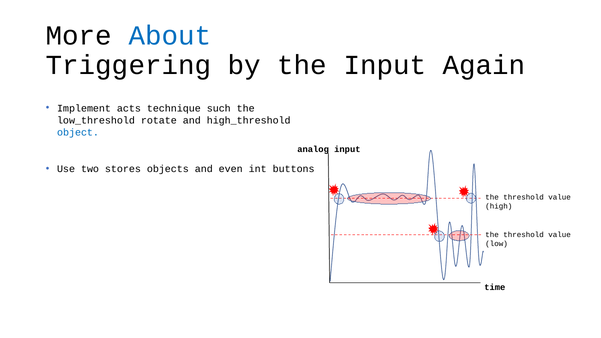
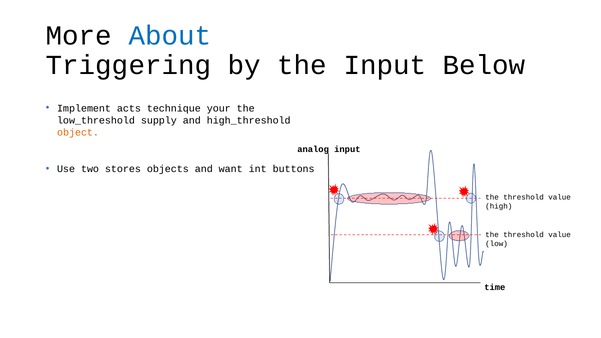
Again: Again -> Below
such: such -> your
rotate: rotate -> supply
object colour: blue -> orange
even: even -> want
